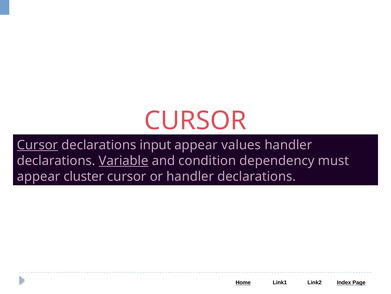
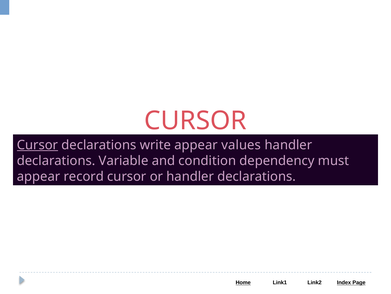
input: input -> write
Variable underline: present -> none
cluster: cluster -> record
